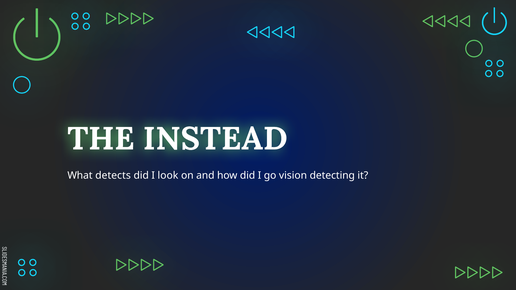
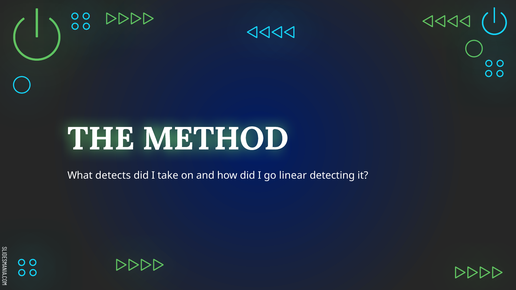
INSTEAD: INSTEAD -> METHOD
look: look -> take
vision: vision -> linear
